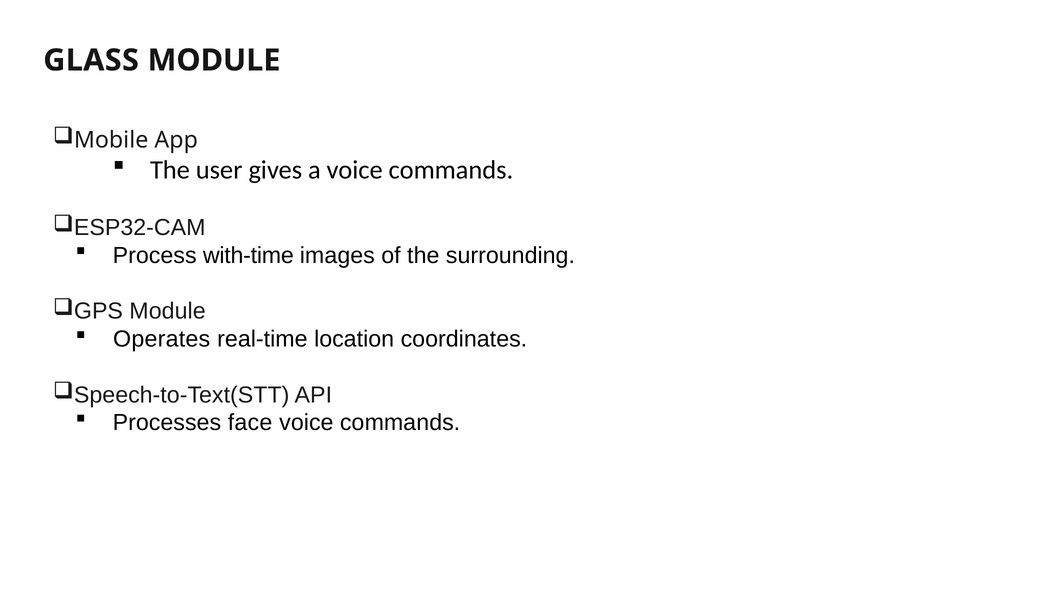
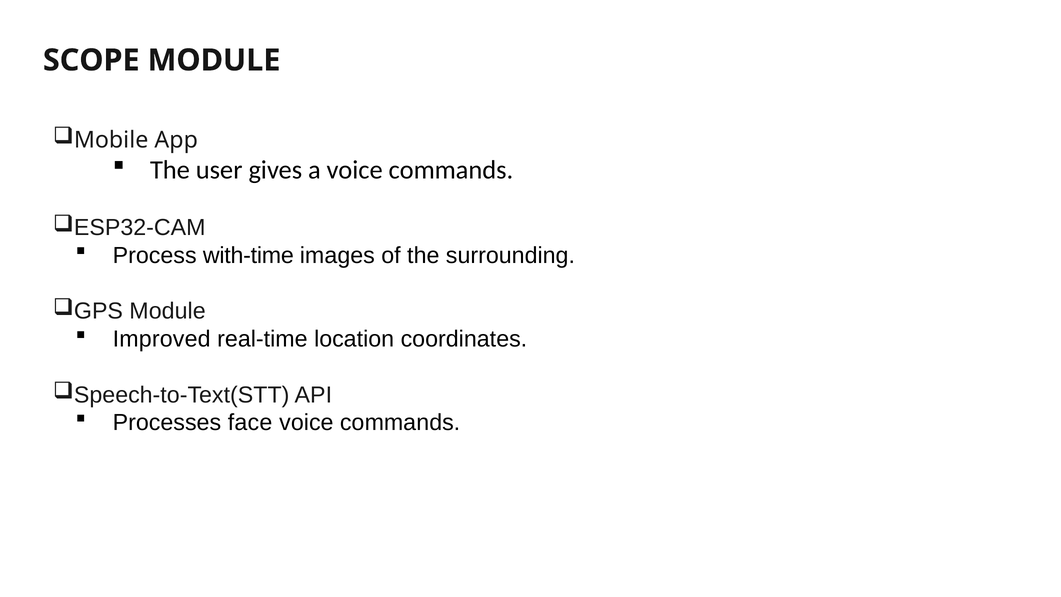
GLASS: GLASS -> SCOPE
Operates: Operates -> Improved
